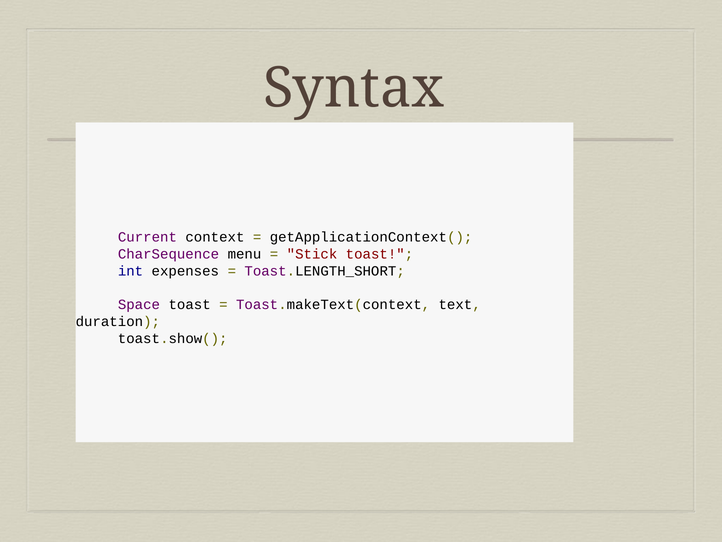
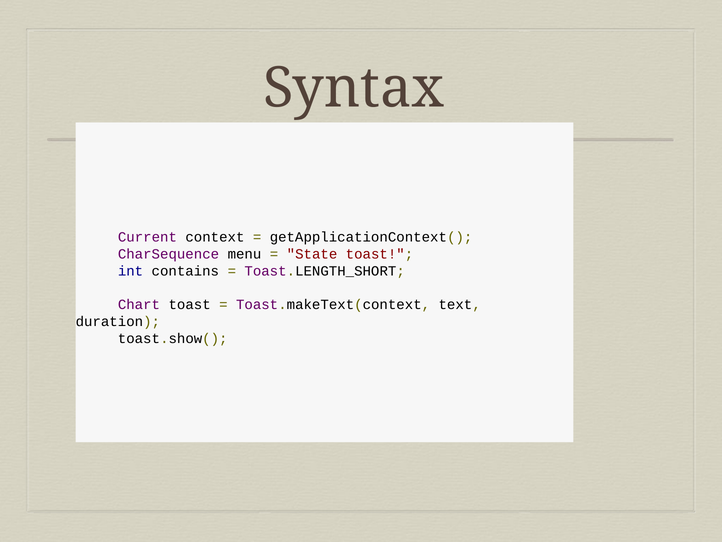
Stick: Stick -> State
expenses: expenses -> contains
Space: Space -> Chart
